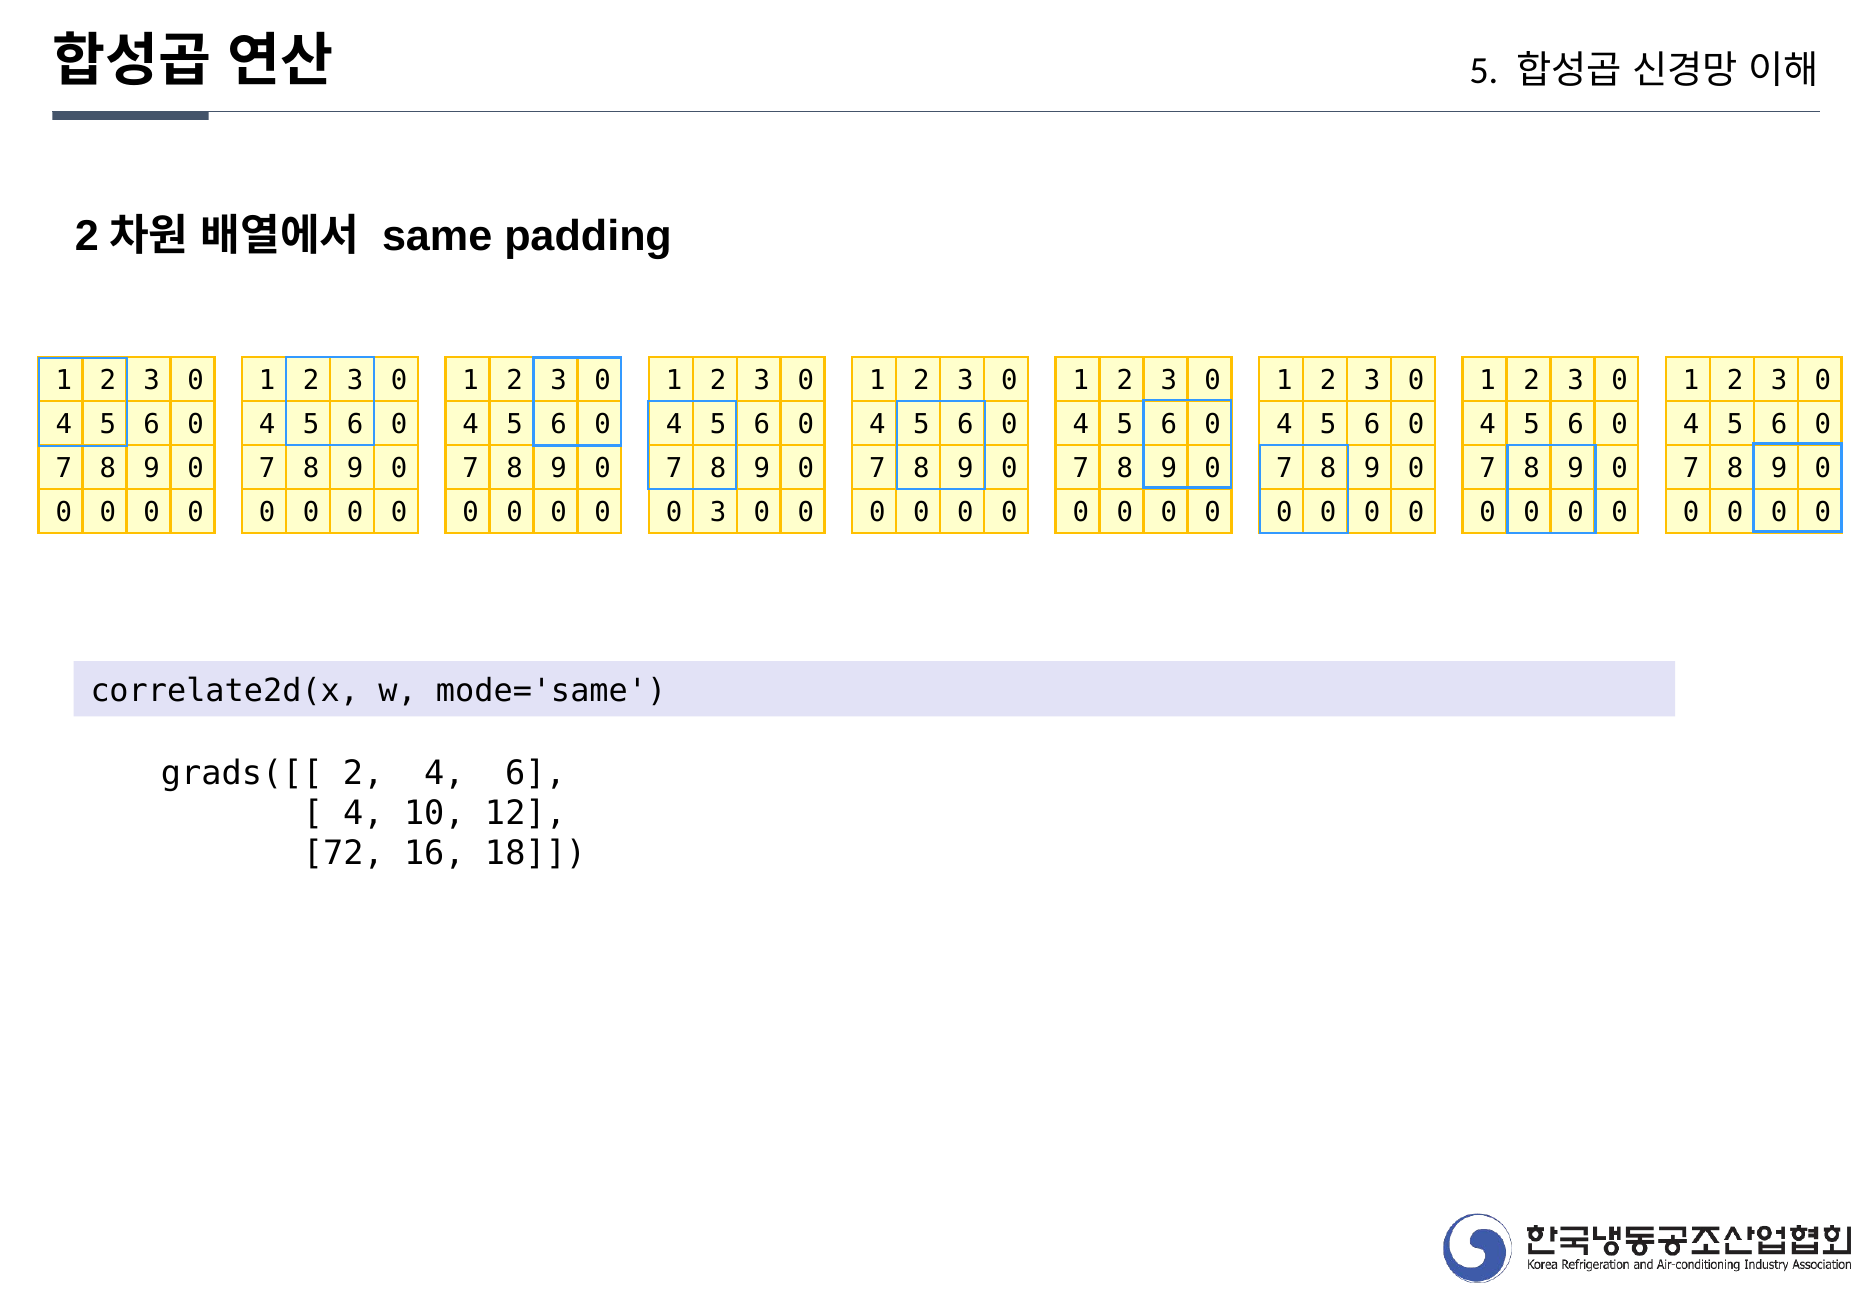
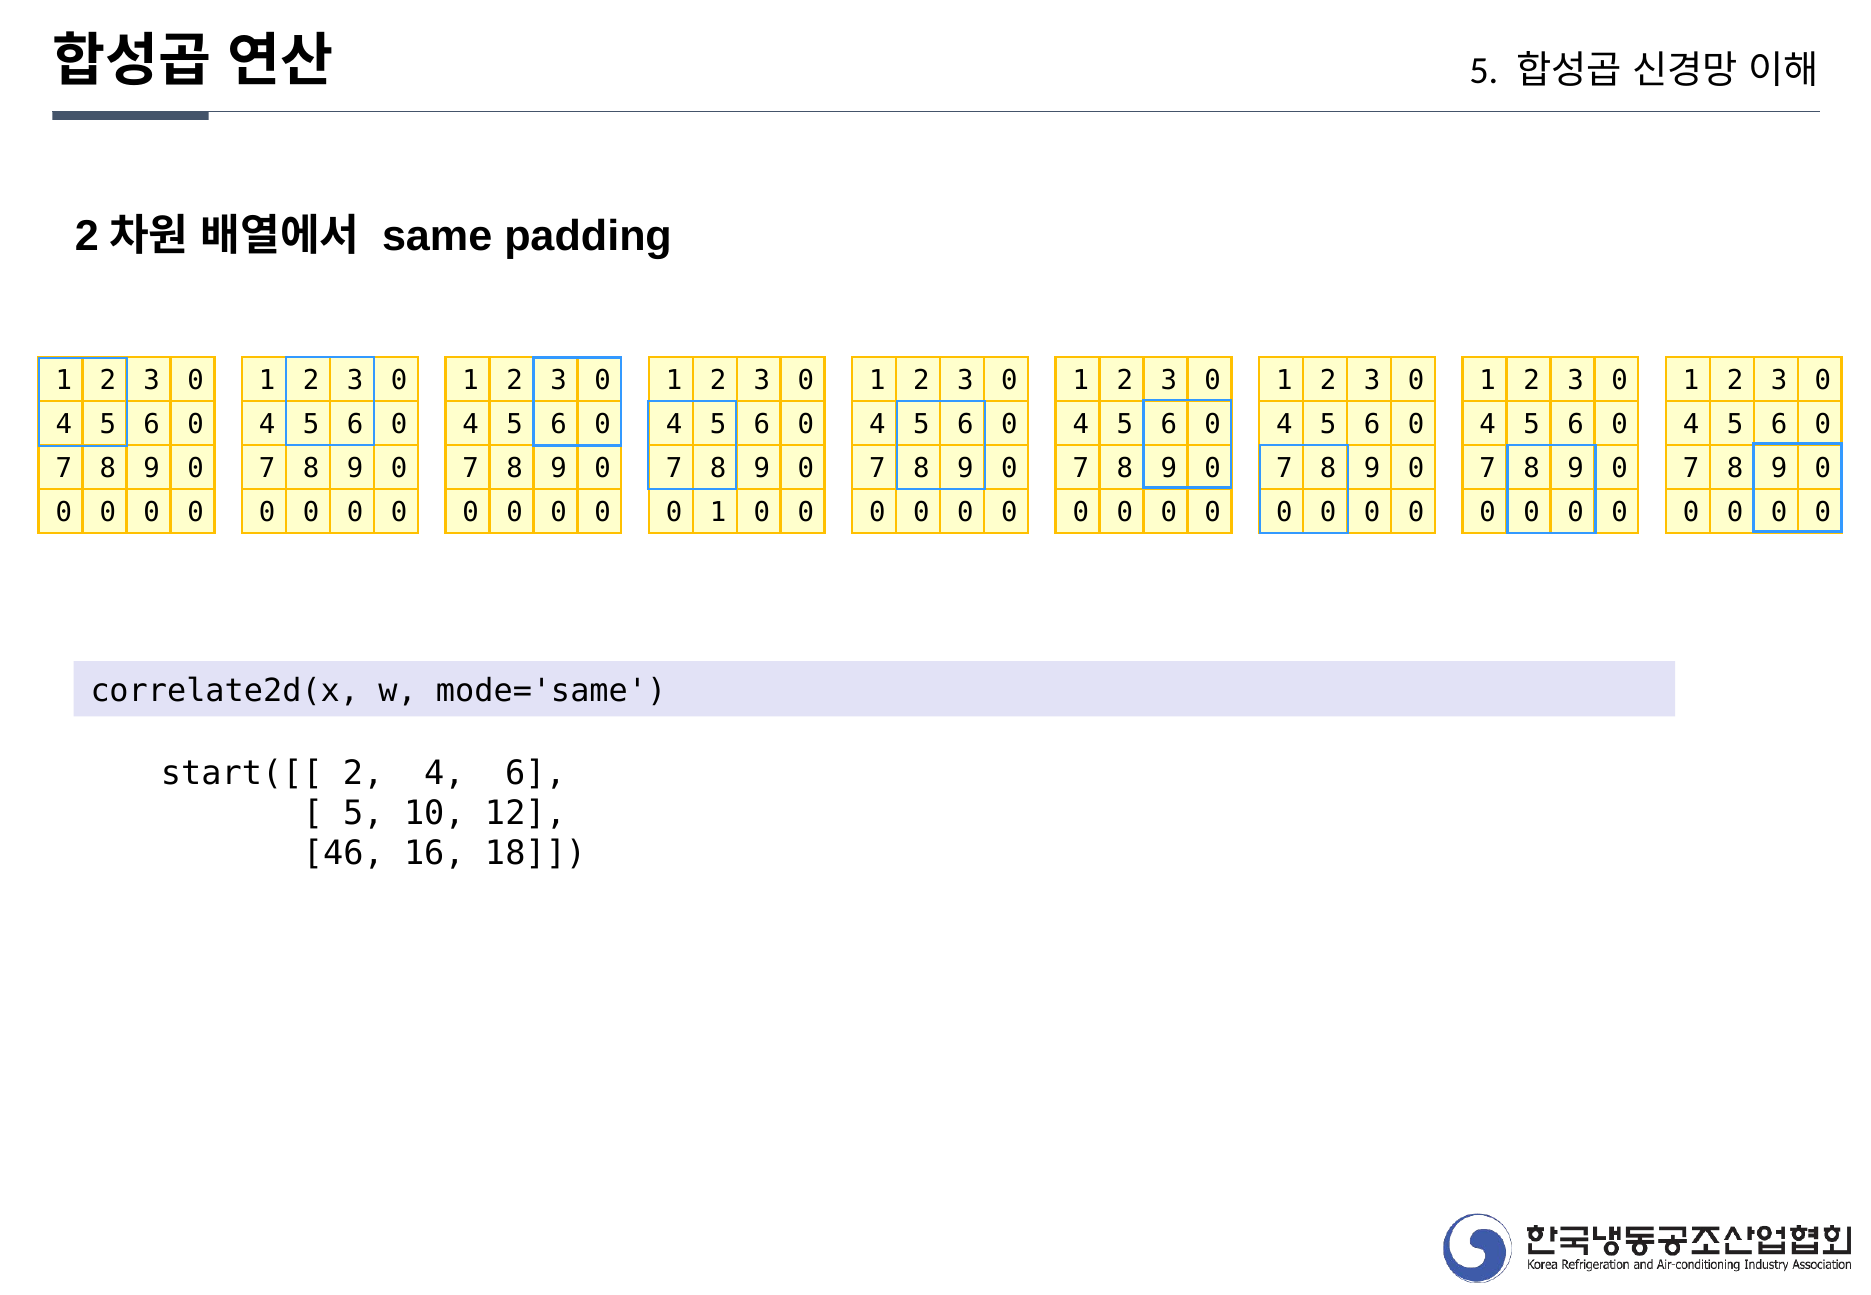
3 at (718, 513): 3 -> 1
grads([[: grads([[ -> start([[
4 at (363, 814): 4 -> 5
72: 72 -> 46
